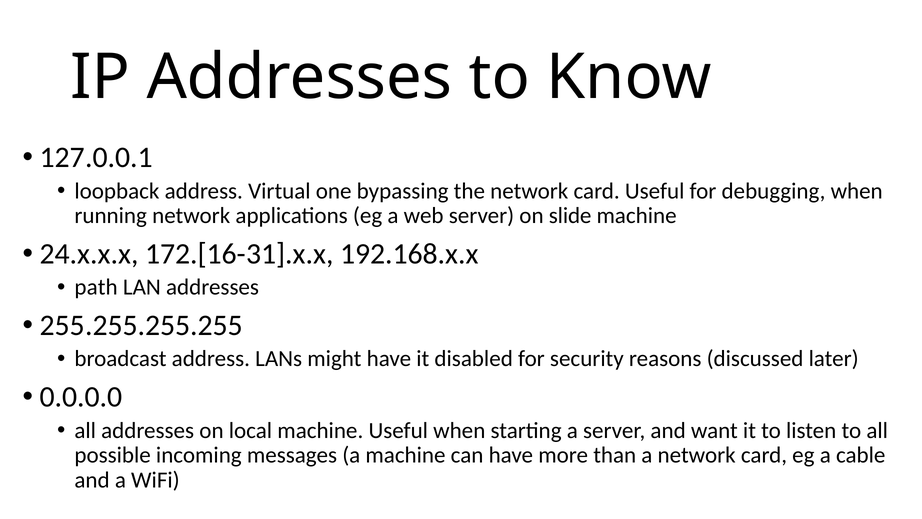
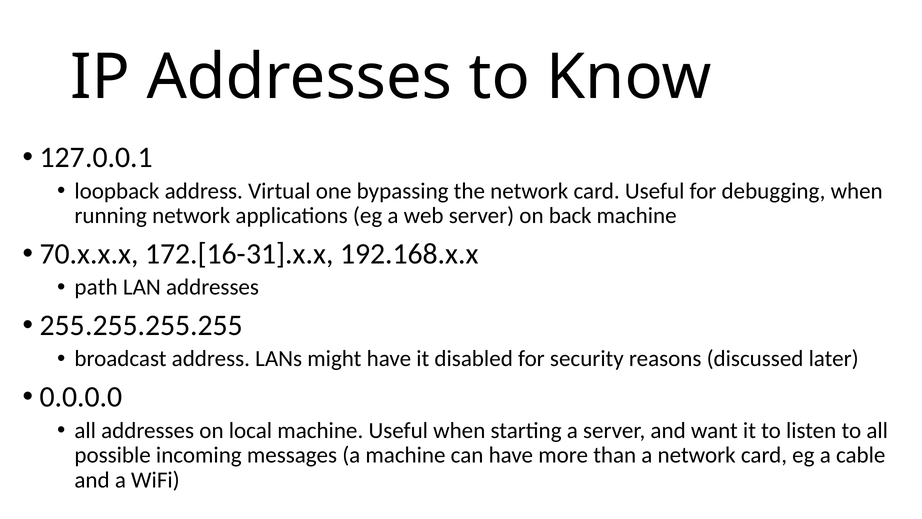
slide: slide -> back
24.x.x.x: 24.x.x.x -> 70.x.x.x
